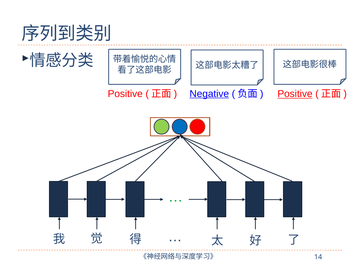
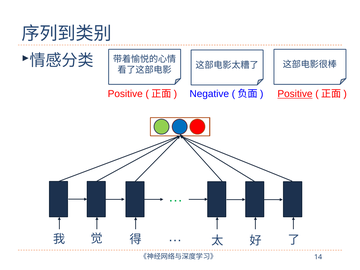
Negative underline: present -> none
